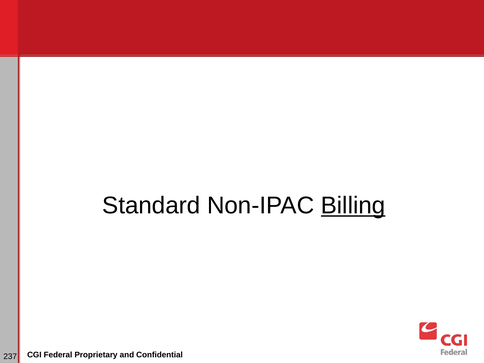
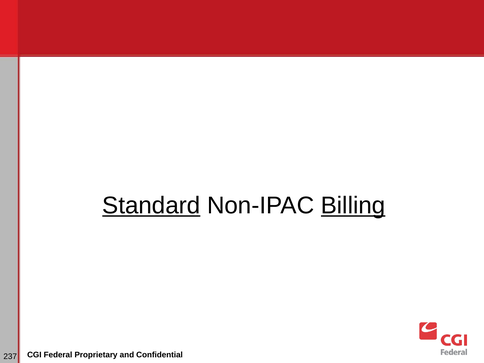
Standard underline: none -> present
